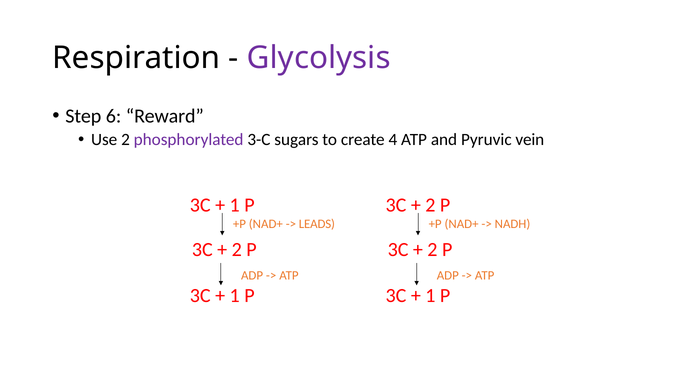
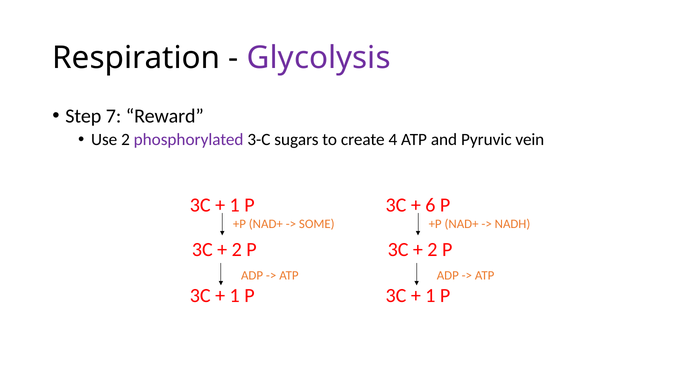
6: 6 -> 7
2 at (430, 205): 2 -> 6
LEADS: LEADS -> SOME
